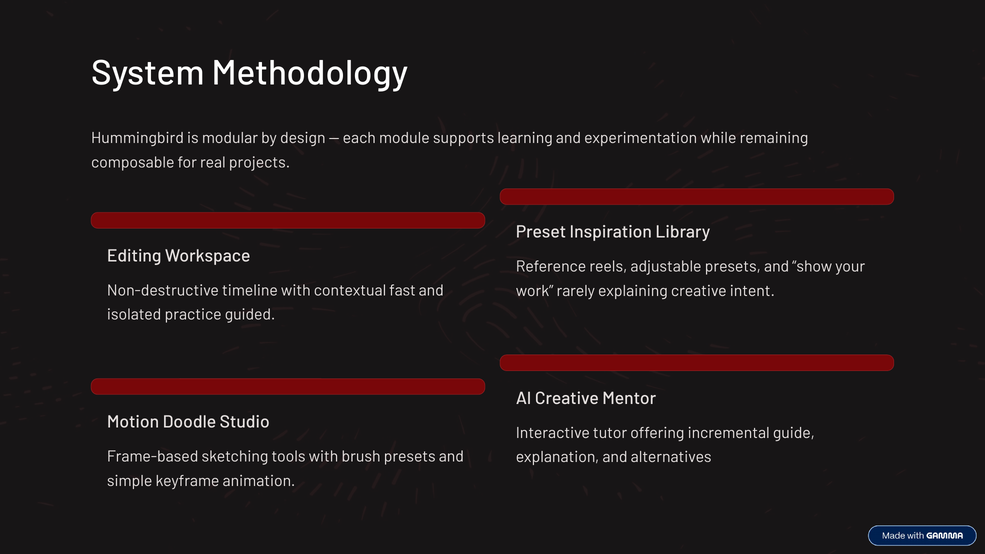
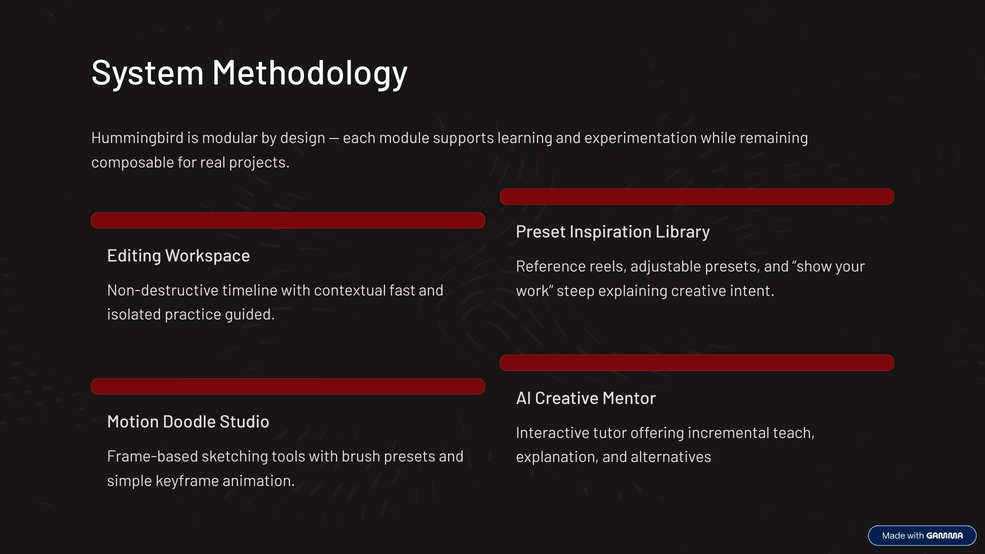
rarely: rarely -> steep
guide: guide -> teach
